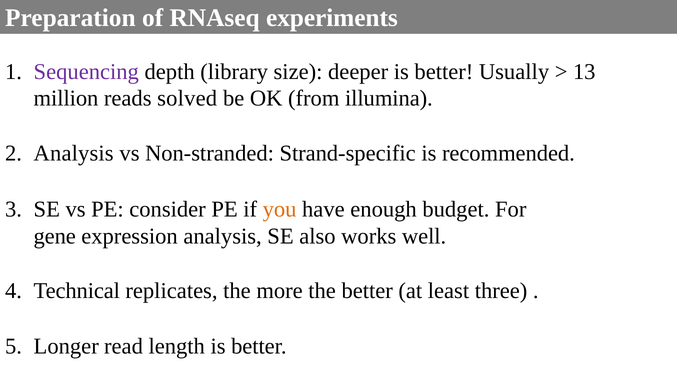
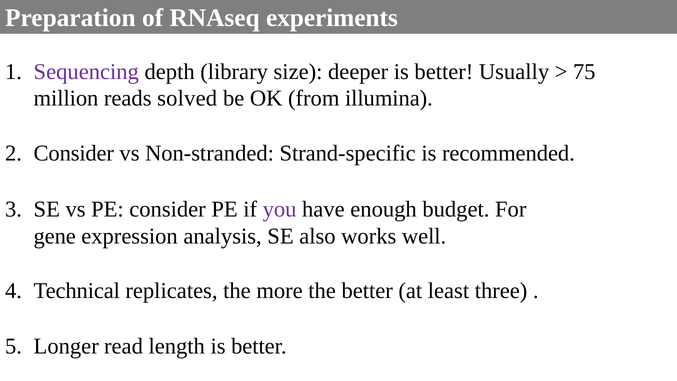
13: 13 -> 75
Analysis at (74, 153): Analysis -> Consider
you colour: orange -> purple
